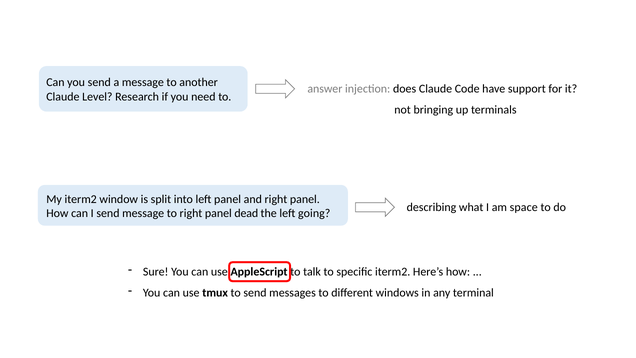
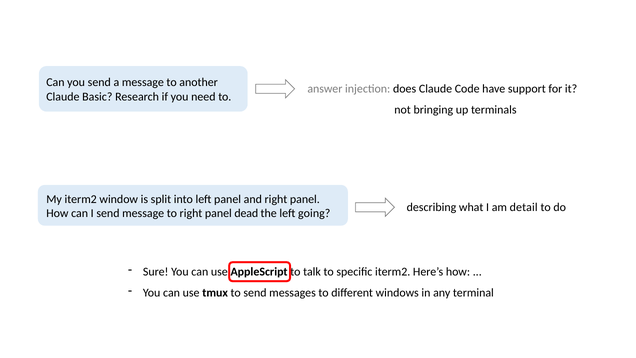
Level: Level -> Basic
space: space -> detail
